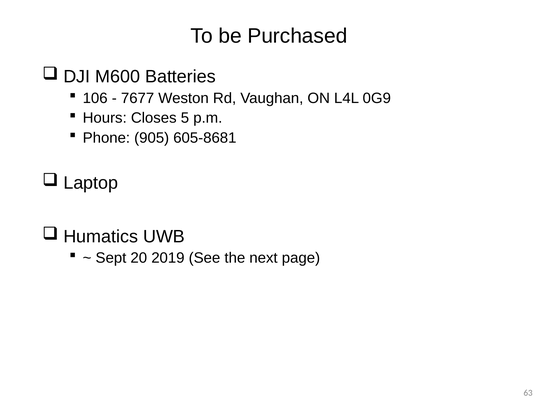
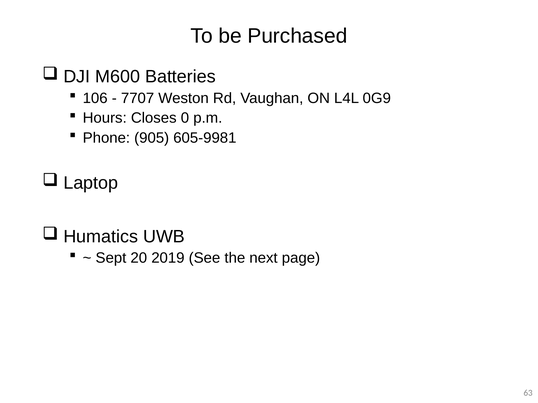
7677: 7677 -> 7707
5: 5 -> 0
605-8681: 605-8681 -> 605-9981
